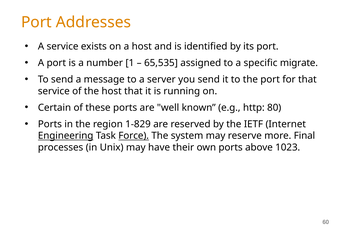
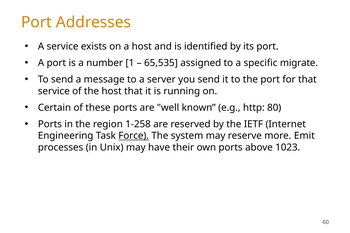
1-829: 1-829 -> 1-258
Engineering underline: present -> none
Final: Final -> Emit
